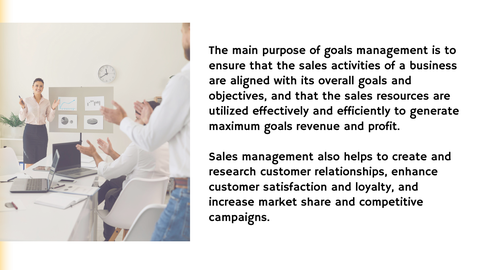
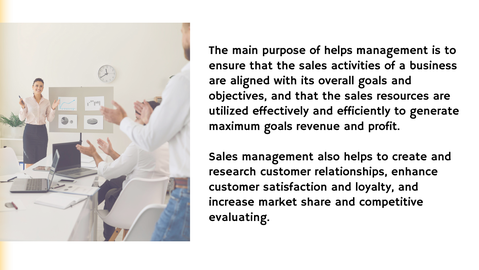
of goals: goals -> helps
campaigns: campaigns -> evaluating
